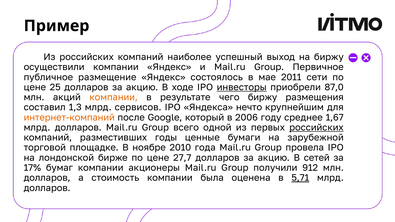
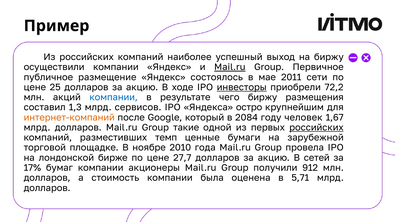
Mail.ru at (230, 67) underline: none -> present
87,0: 87,0 -> 72,2
компании at (114, 97) colour: orange -> blue
нечто: нечто -> остро
2006: 2006 -> 2084
среднее: среднее -> человек
всего: всего -> такие
годы: годы -> темп
5,71 underline: present -> none
